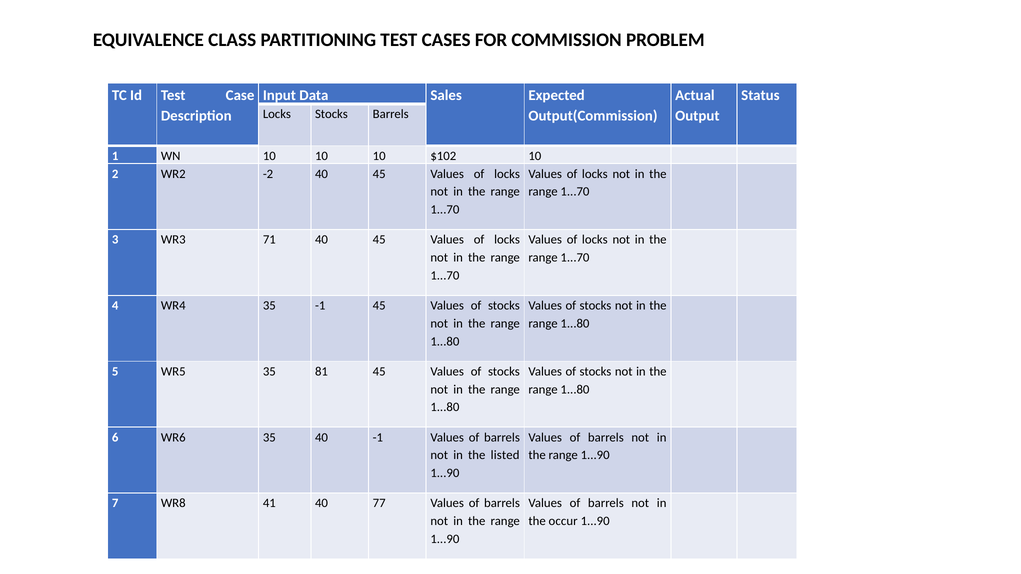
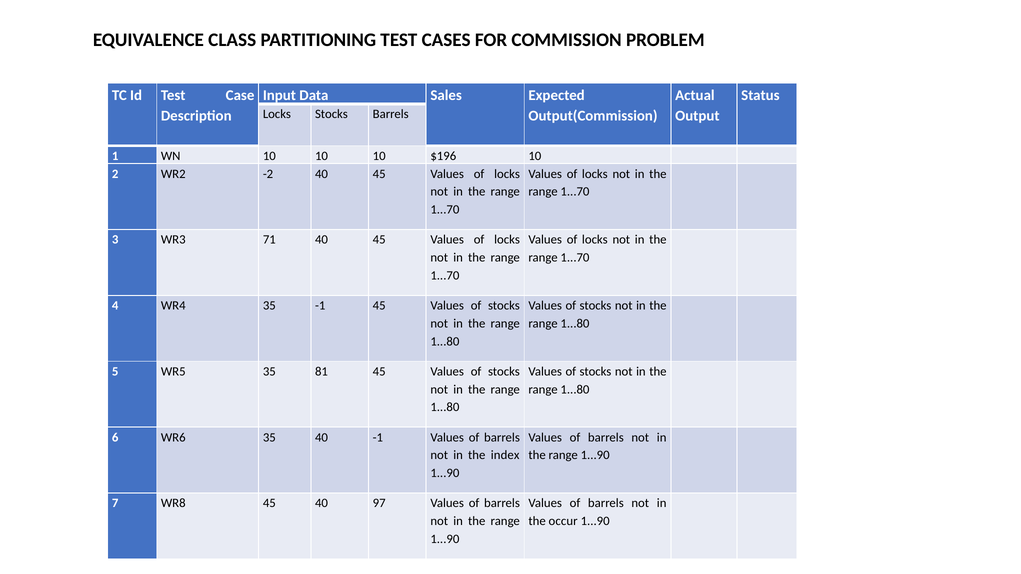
$102: $102 -> $196
listed: listed -> index
WR8 41: 41 -> 45
77: 77 -> 97
